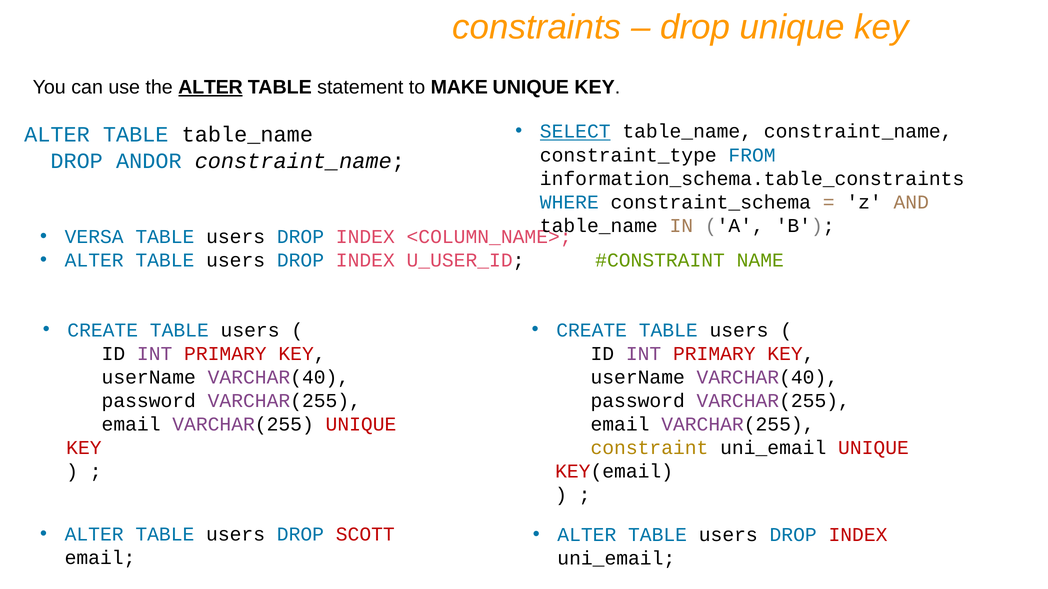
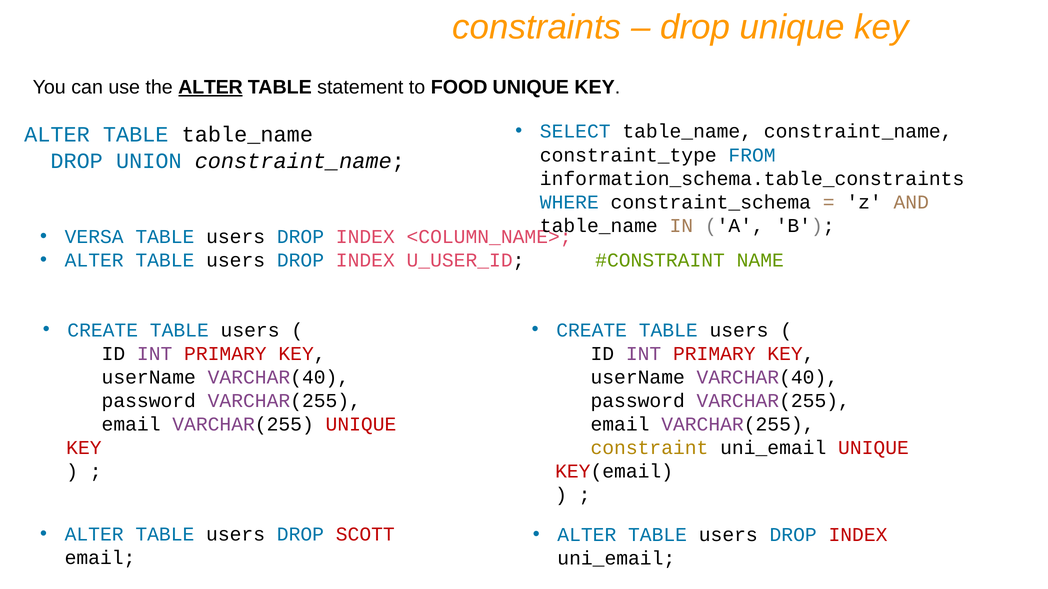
MAKE: MAKE -> FOOD
SELECT underline: present -> none
ANDOR: ANDOR -> UNION
